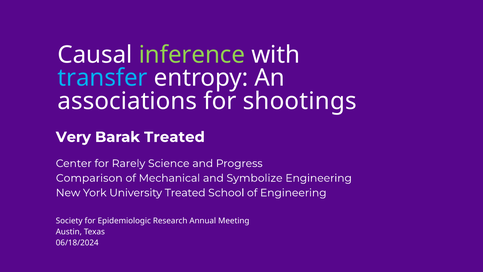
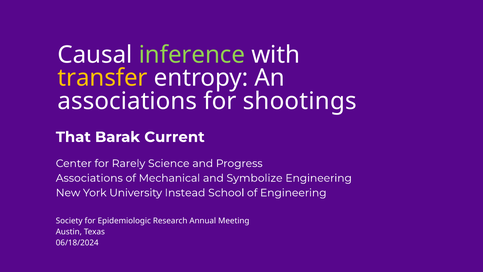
transfer colour: light blue -> yellow
Very: Very -> That
Barak Treated: Treated -> Current
Comparison at (89, 178): Comparison -> Associations
University Treated: Treated -> Instead
